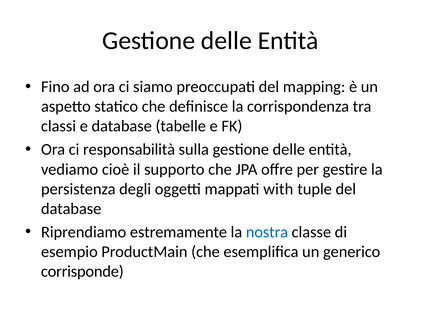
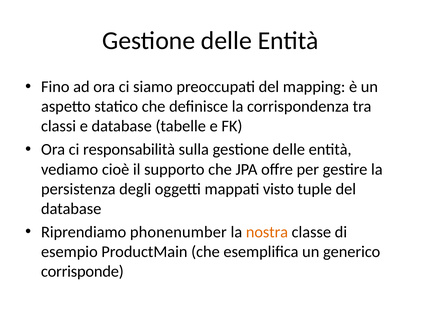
with: with -> visto
estremamente: estremamente -> phonenumber
nostra colour: blue -> orange
